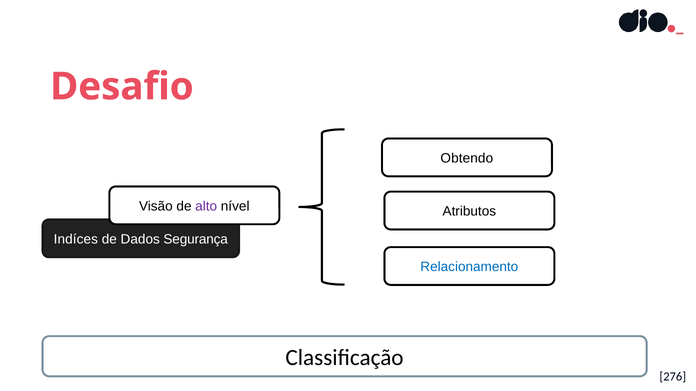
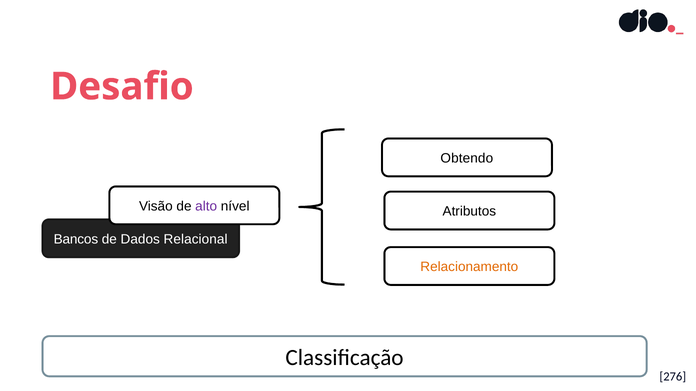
Indíces: Indíces -> Bancos
Segurança: Segurança -> Relacional
Relacionamento colour: blue -> orange
